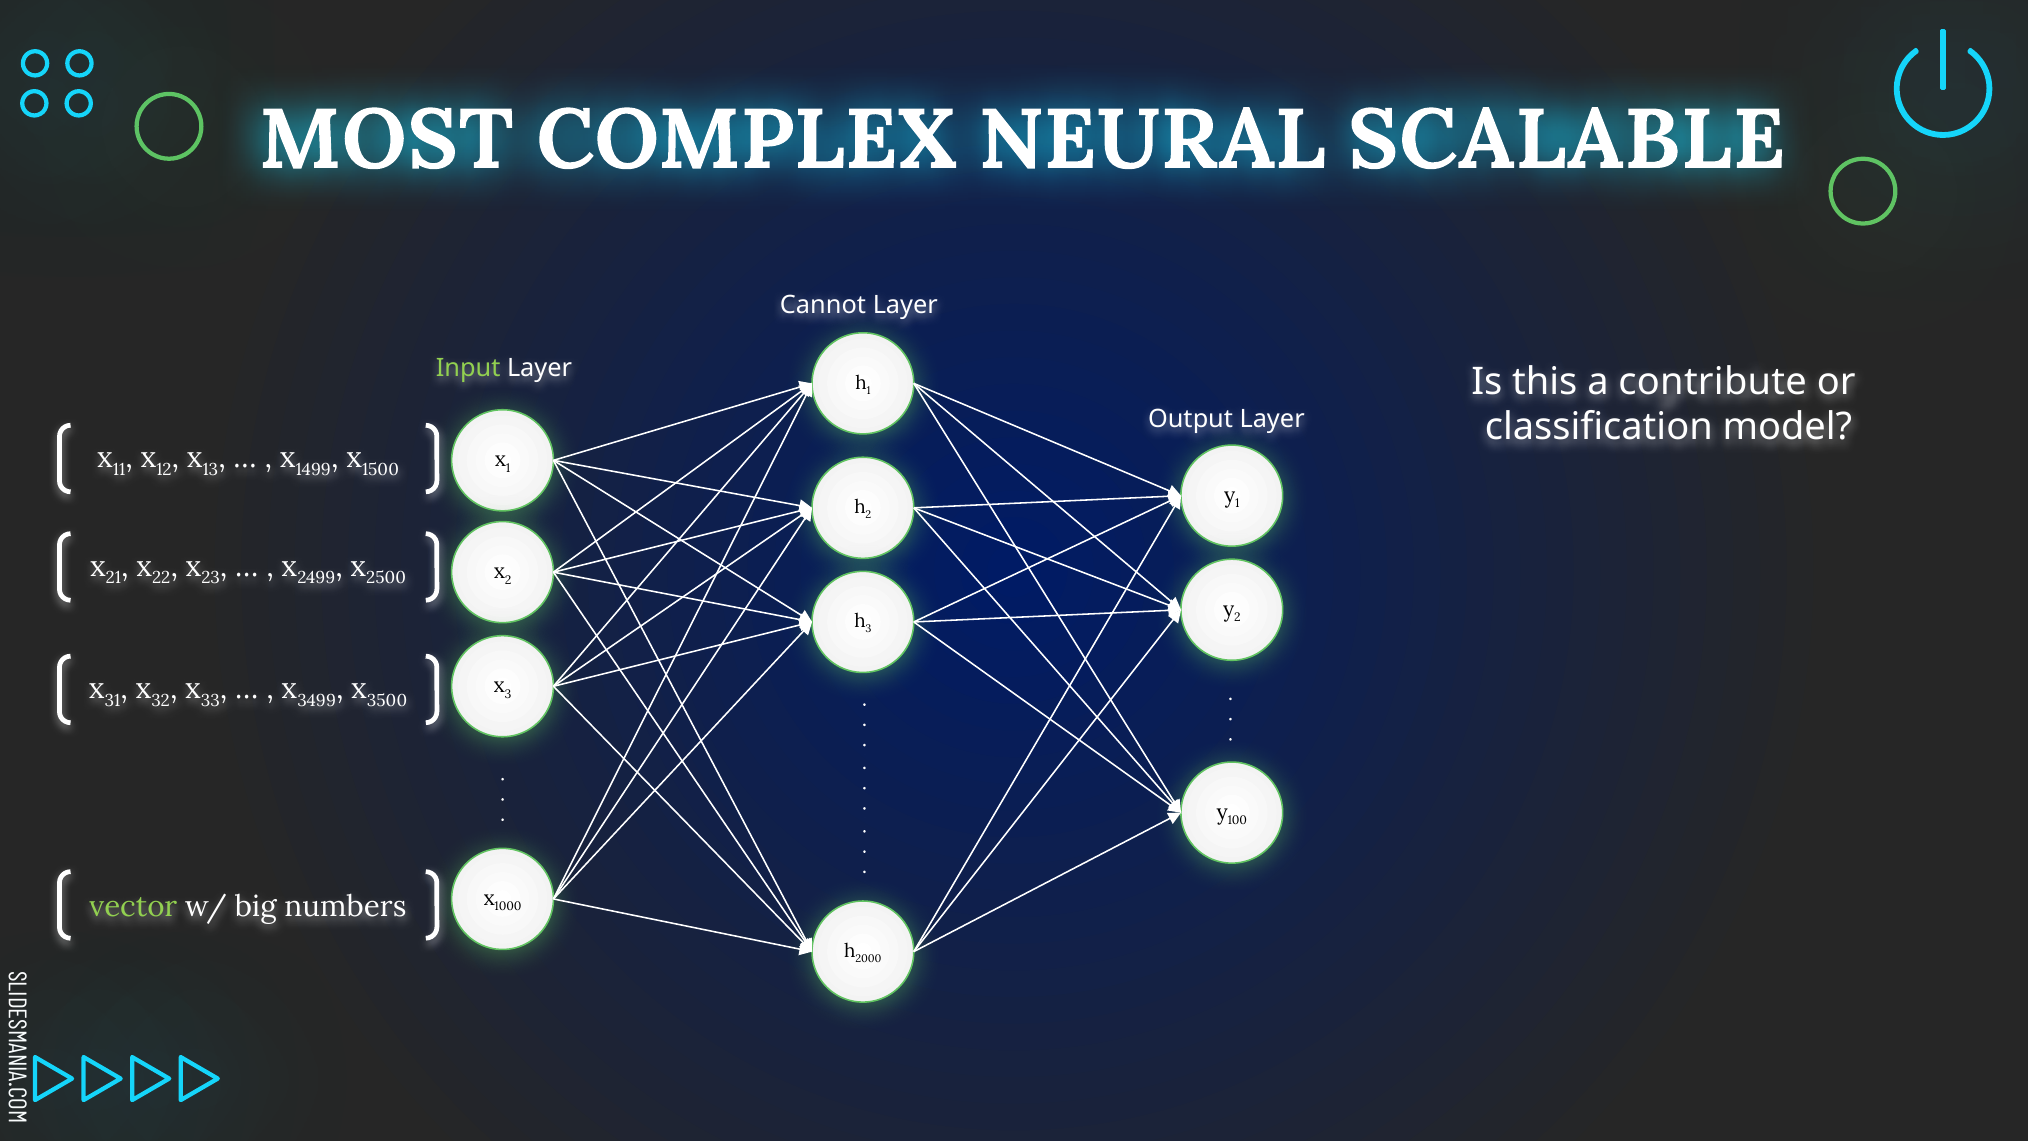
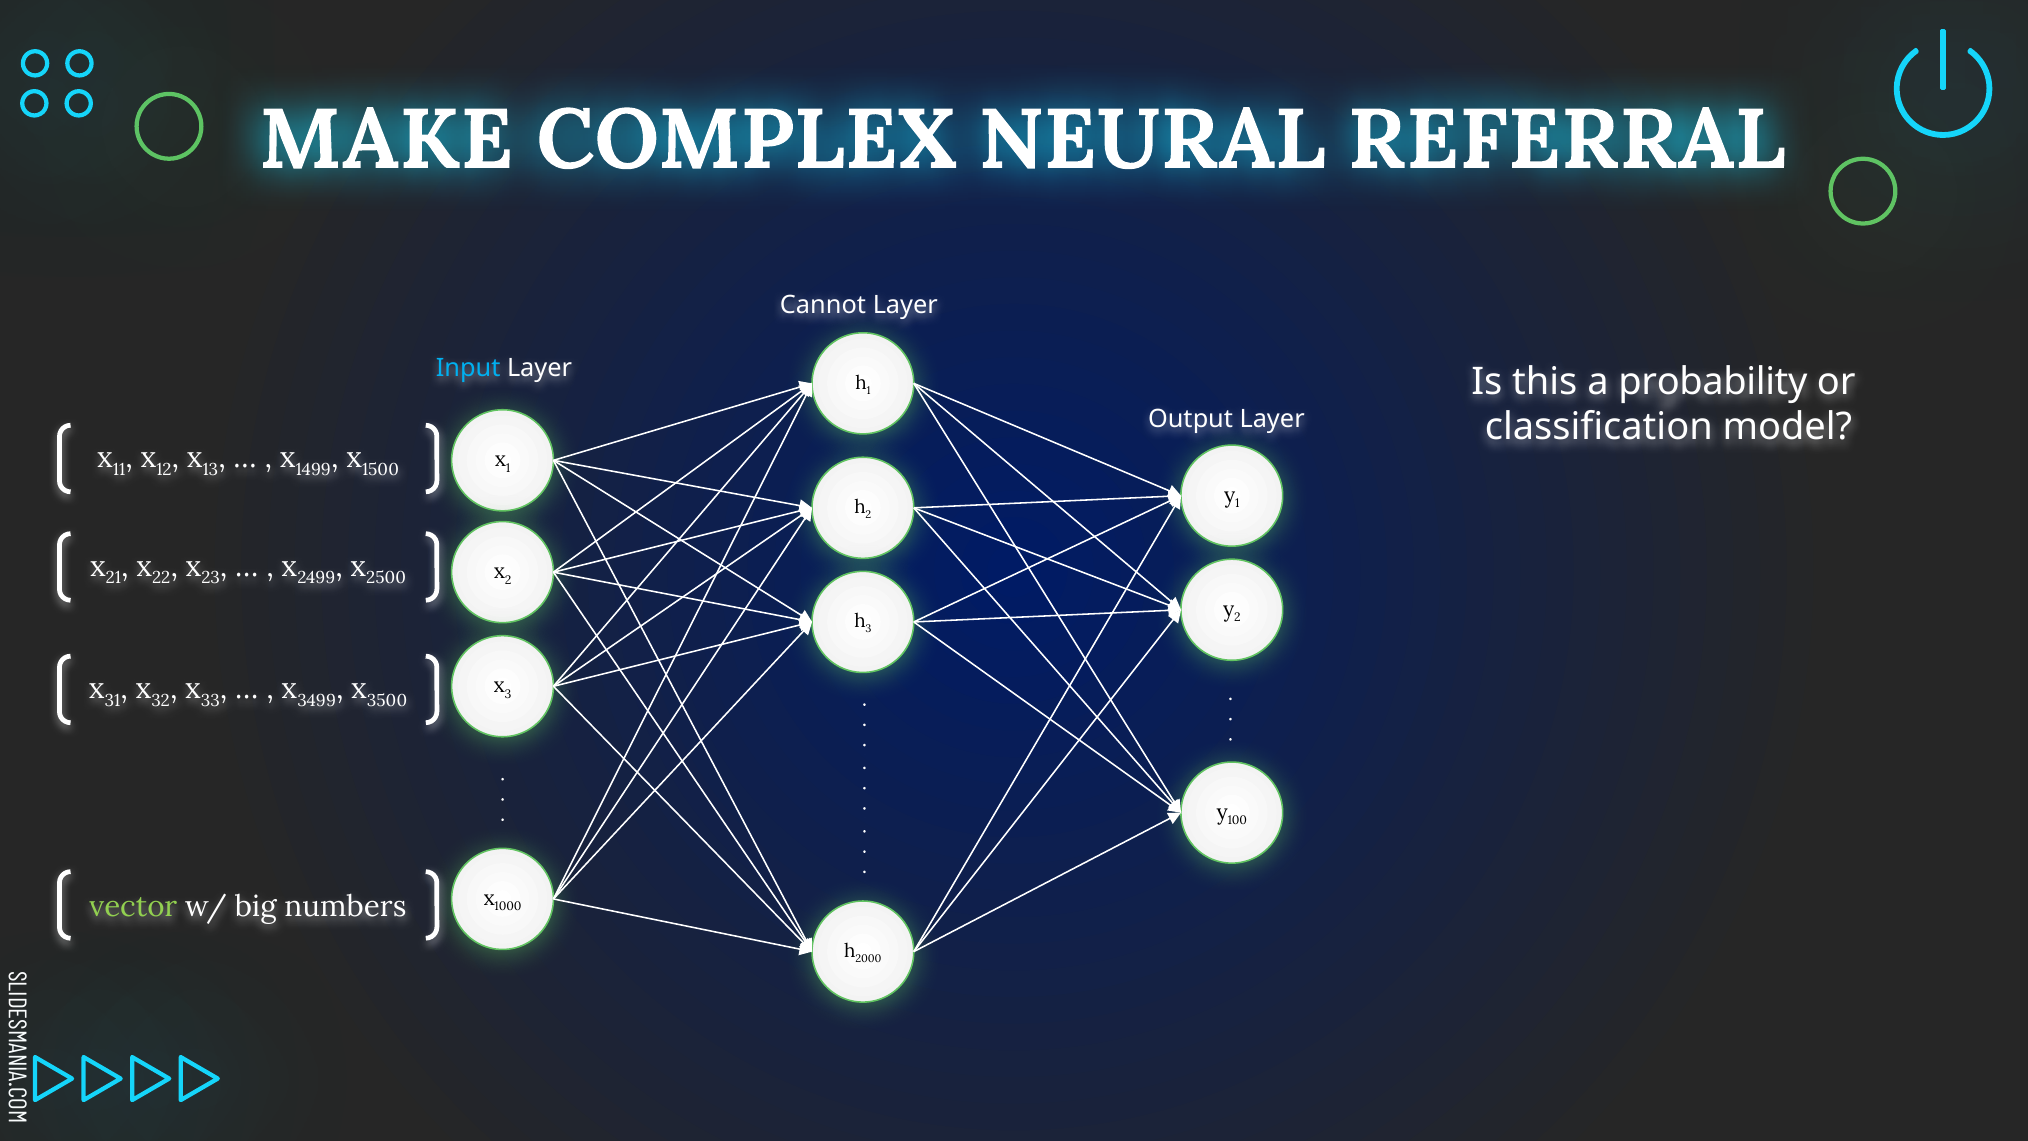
MOST: MOST -> MAKE
SCALABLE: SCALABLE -> REFERRAL
Input colour: light green -> light blue
contribute: contribute -> probability
